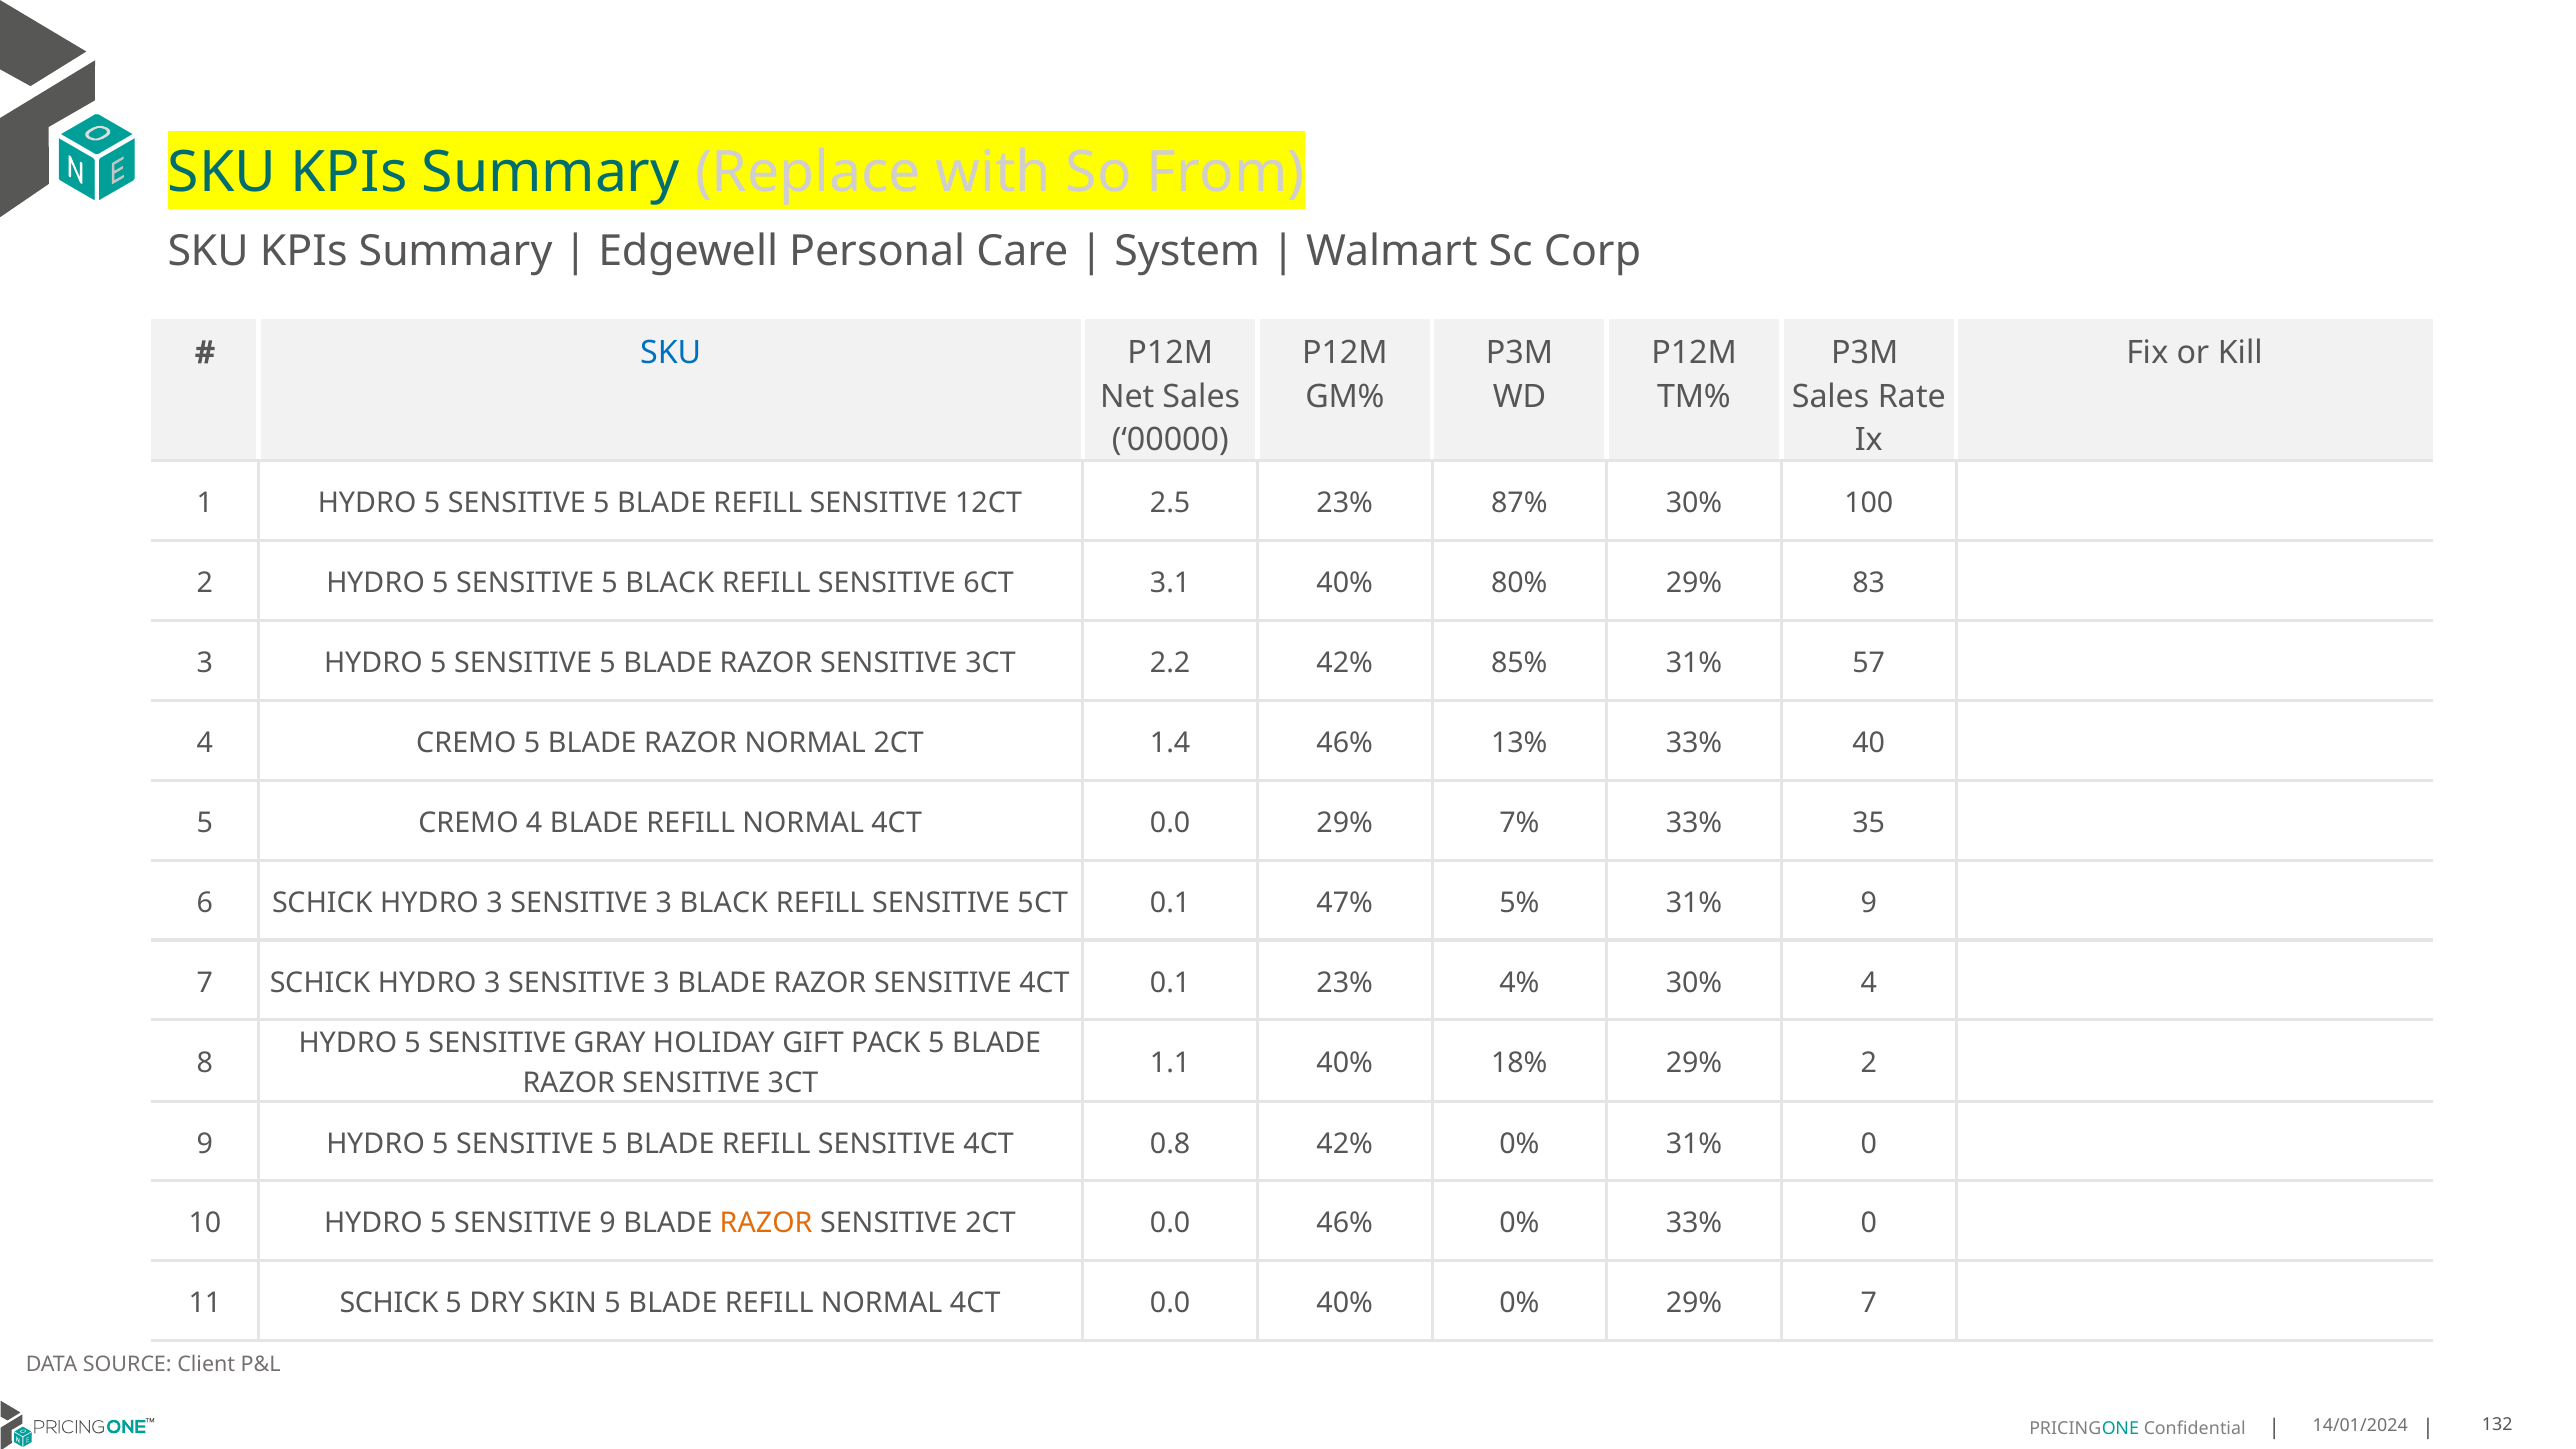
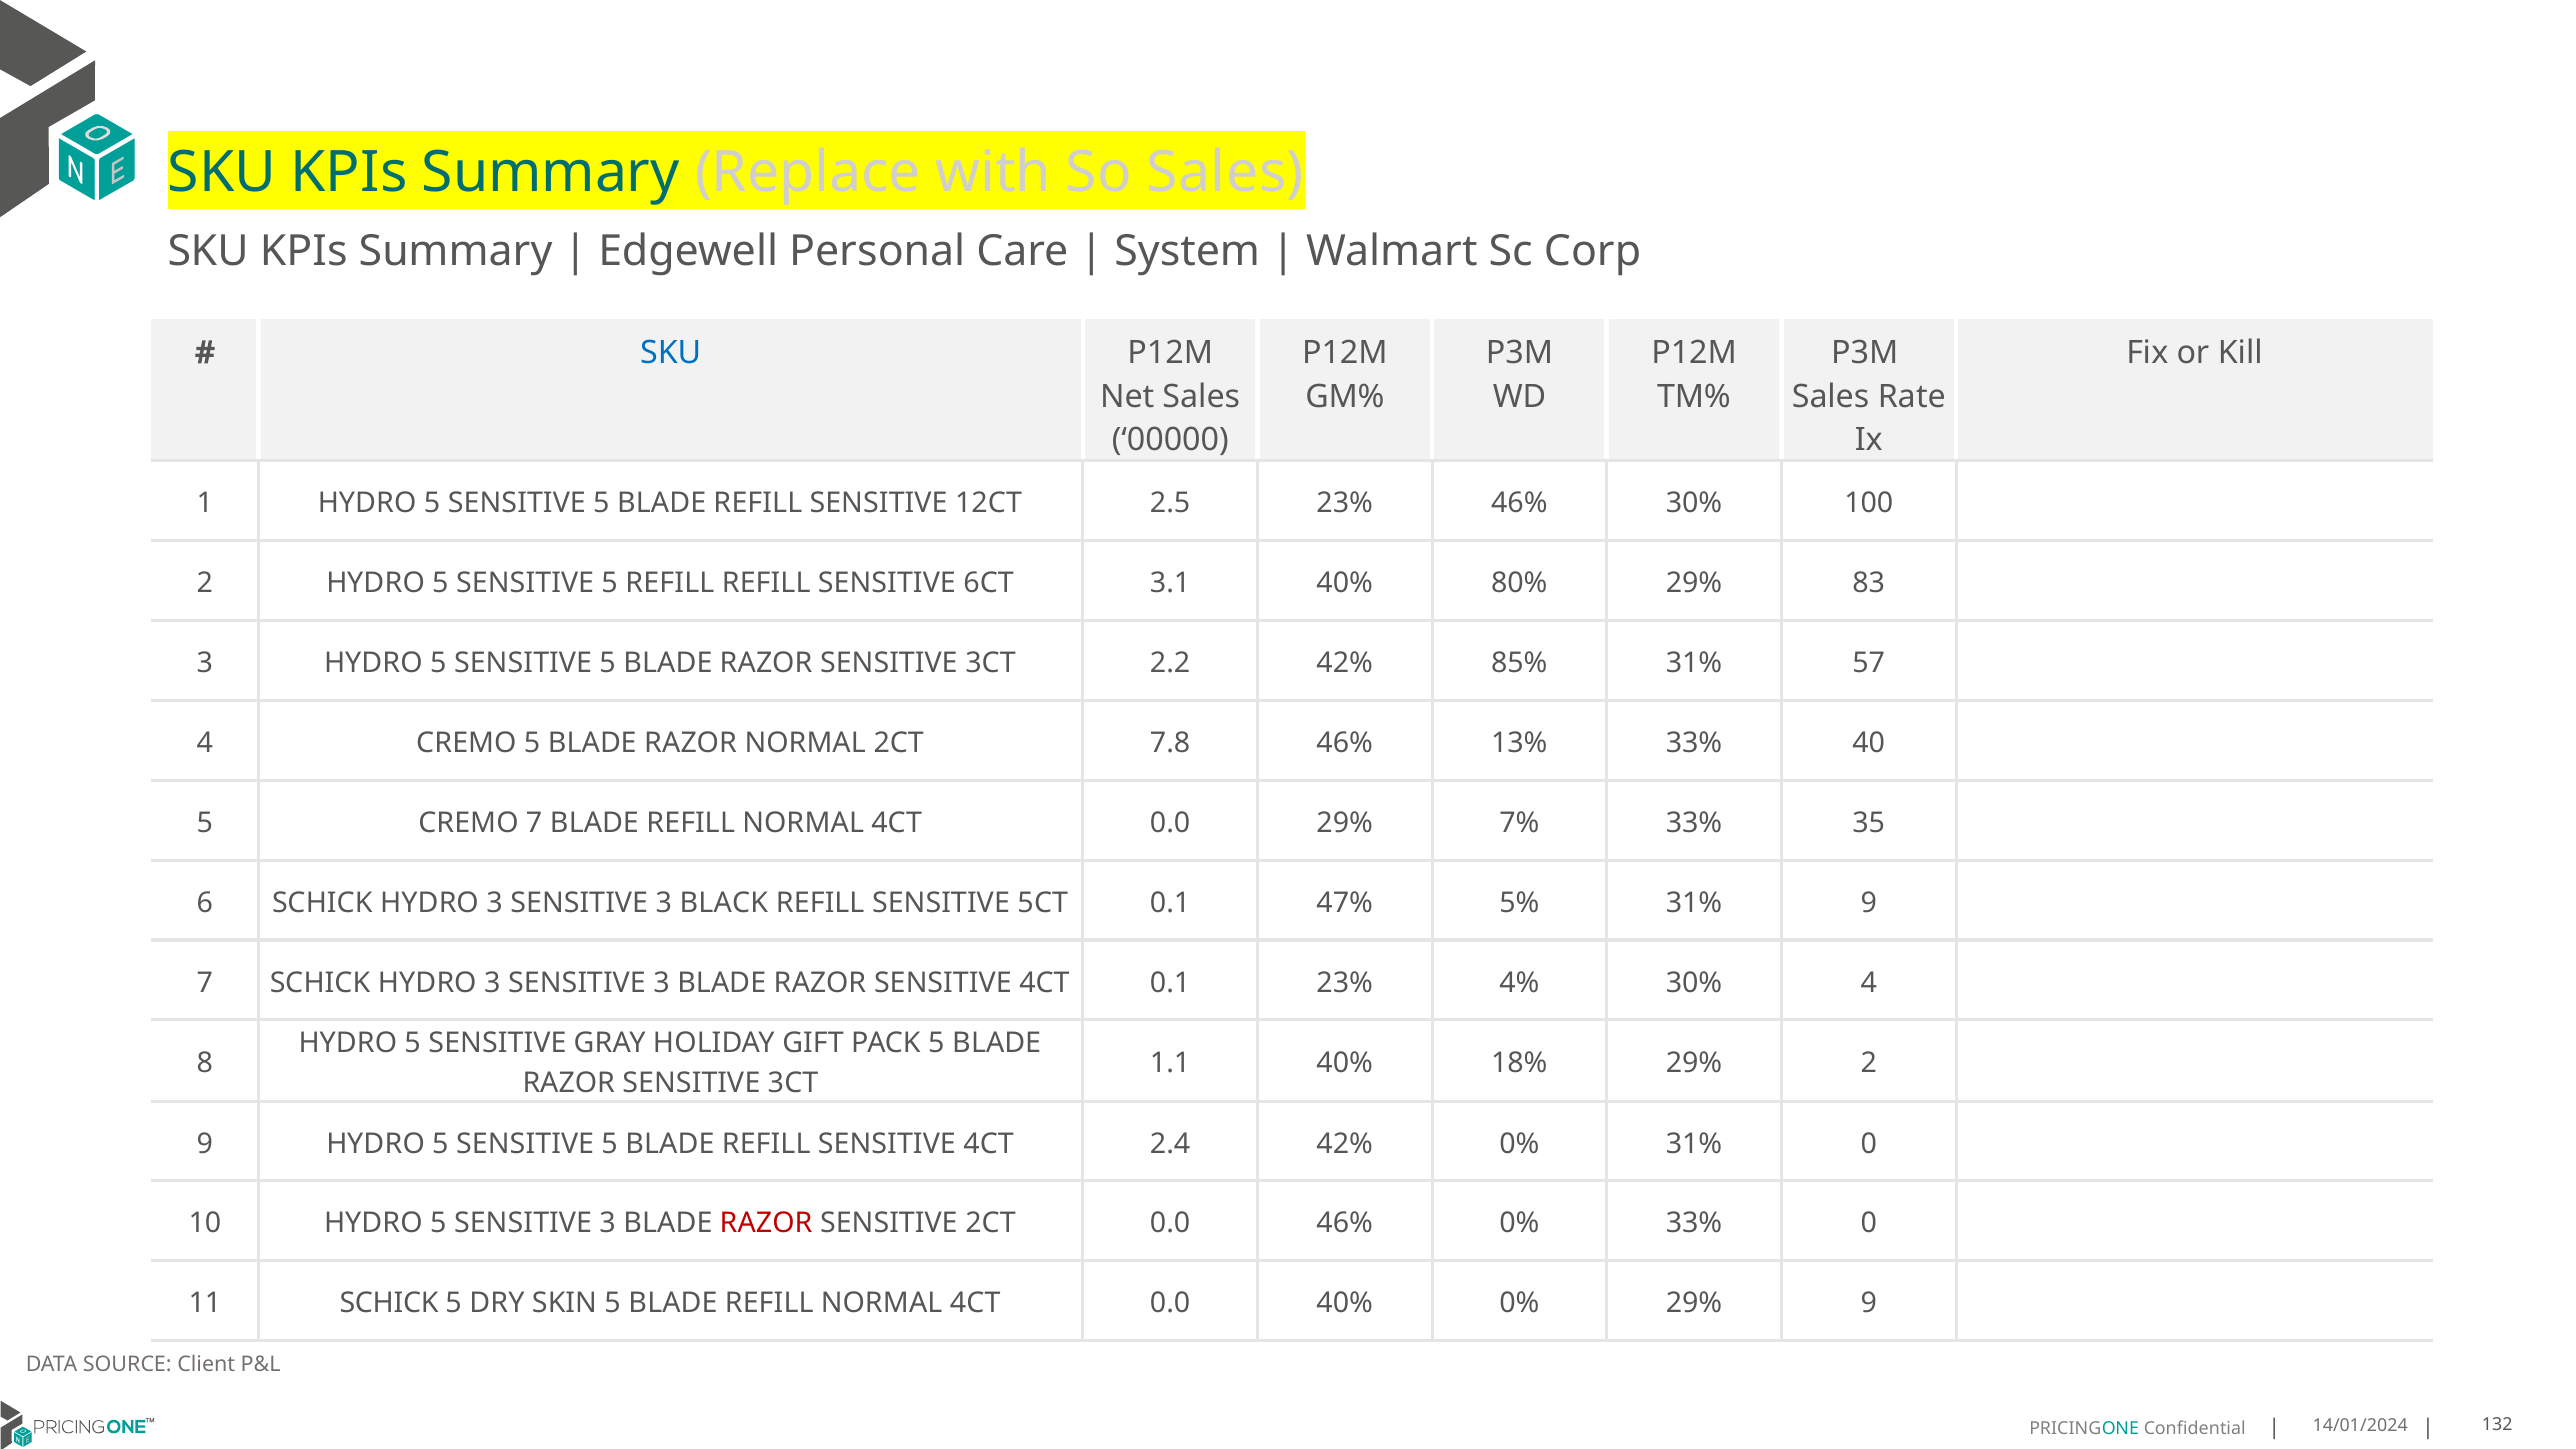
So From: From -> Sales
23% 87%: 87% -> 46%
5 BLACK: BLACK -> REFILL
1.4: 1.4 -> 7.8
CREMO 4: 4 -> 7
0.8: 0.8 -> 2.4
5 SENSITIVE 9: 9 -> 3
RAZOR at (766, 1224) colour: orange -> red
29% 7: 7 -> 9
